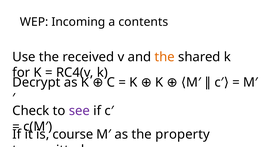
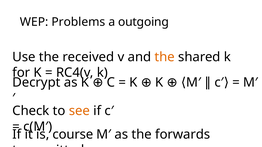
Incoming: Incoming -> Problems
contents: contents -> outgoing
see colour: purple -> orange
property: property -> forwards
